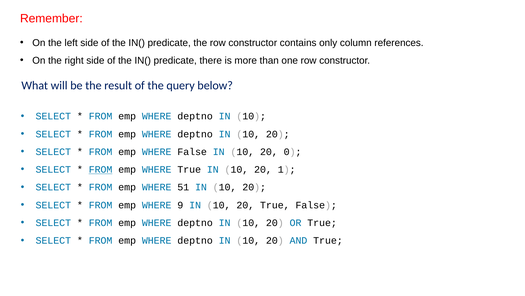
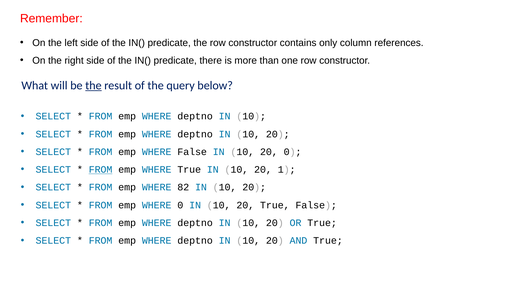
the at (93, 85) underline: none -> present
51: 51 -> 82
WHERE 9: 9 -> 0
